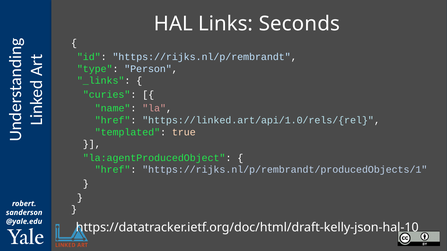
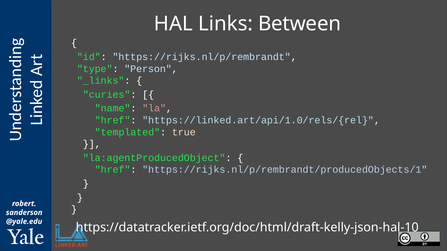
Seconds: Seconds -> Between
